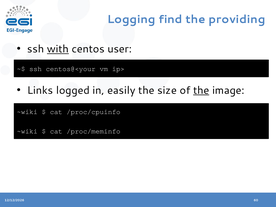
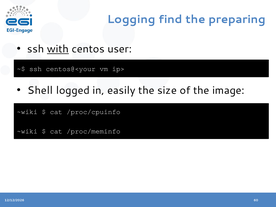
providing: providing -> preparing
Links: Links -> Shell
the at (201, 90) underline: present -> none
